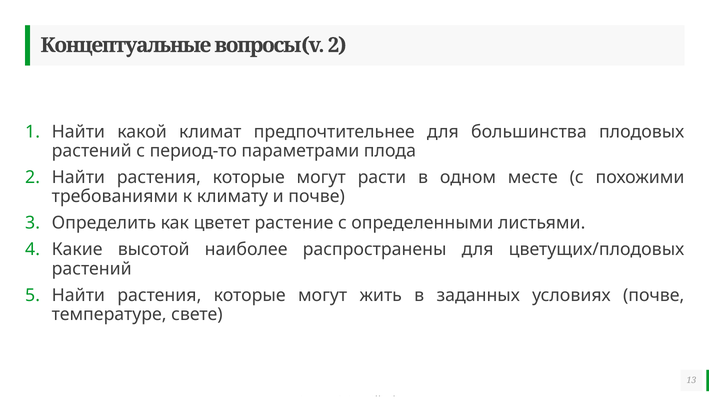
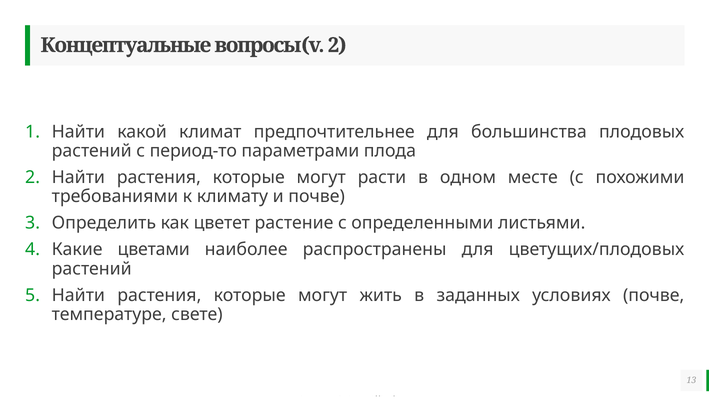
высотой: высотой -> цветами
